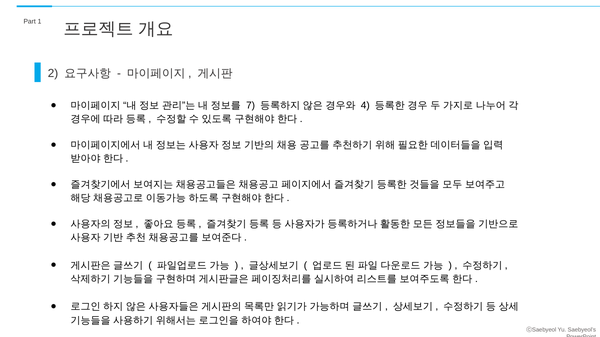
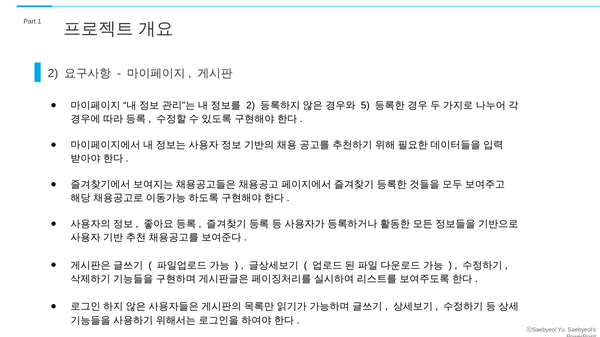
7 at (251, 105): 7 -> 2
4: 4 -> 5
